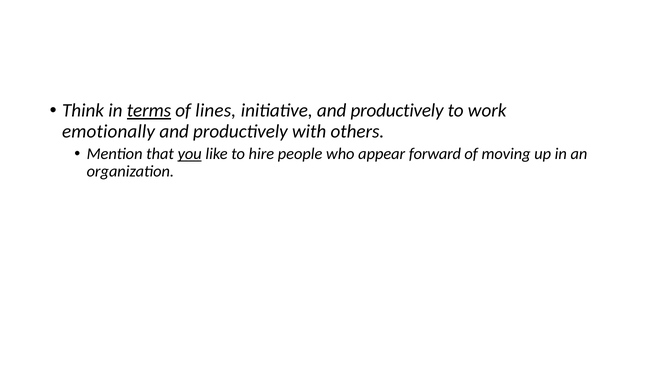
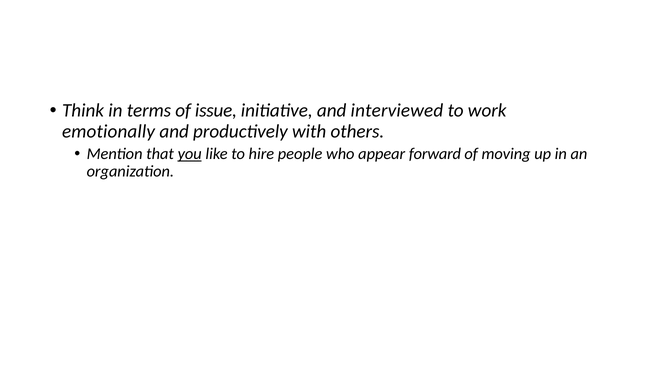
terms underline: present -> none
lines: lines -> issue
initiative and productively: productively -> interviewed
